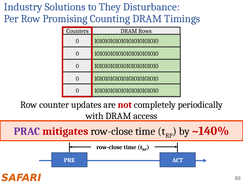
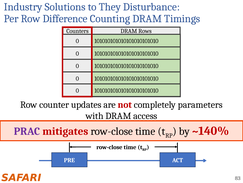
Promising: Promising -> Difference
periodically: periodically -> parameters
